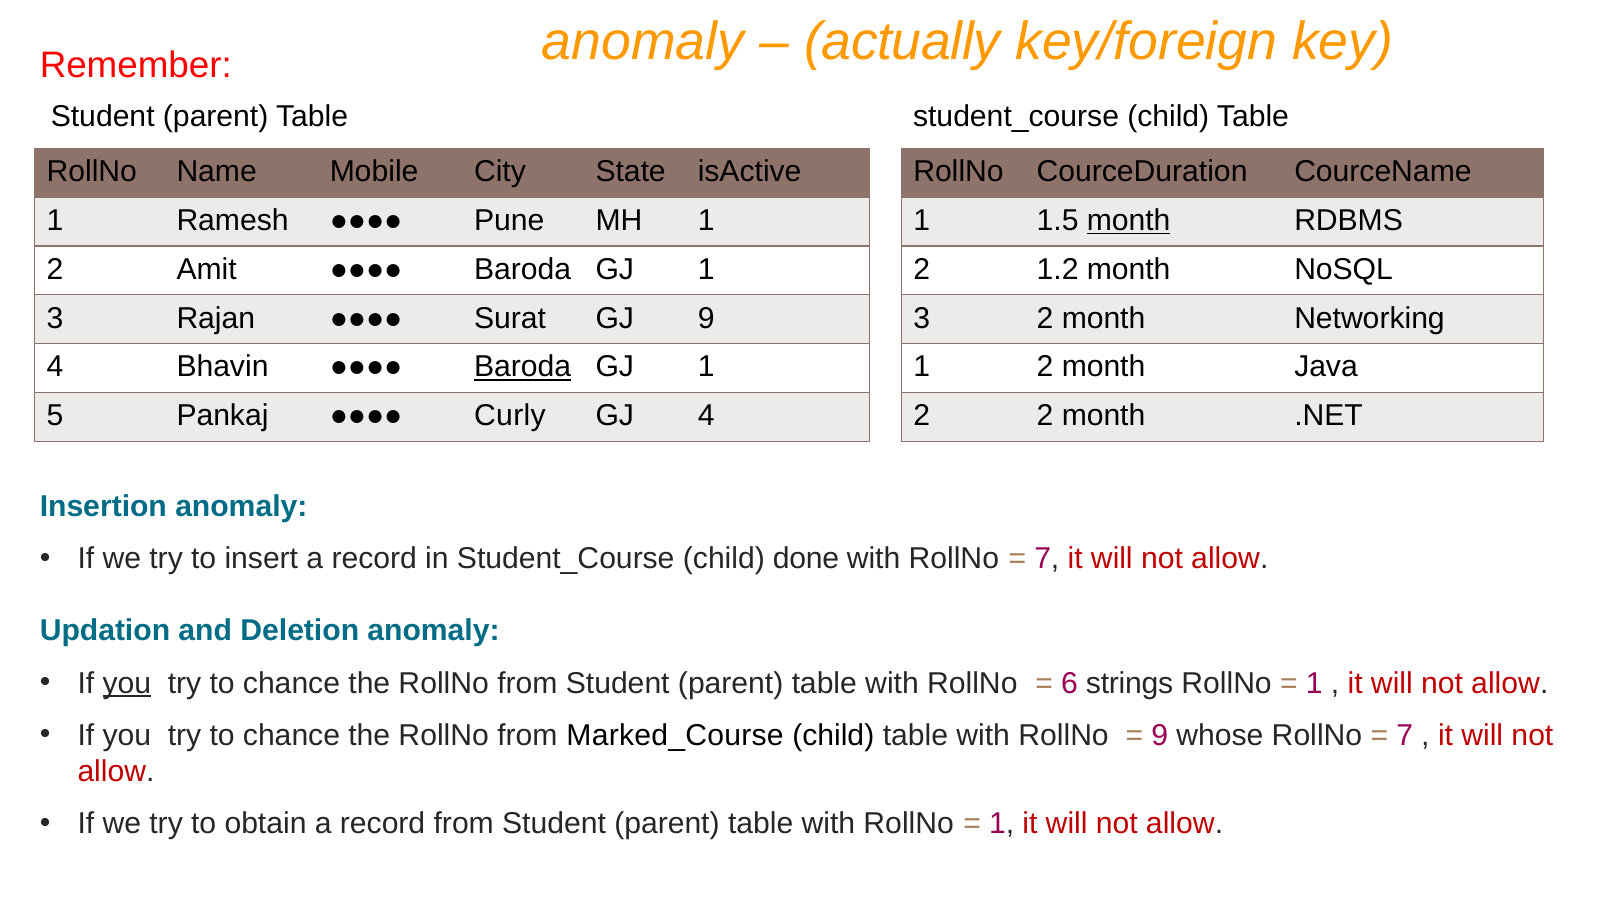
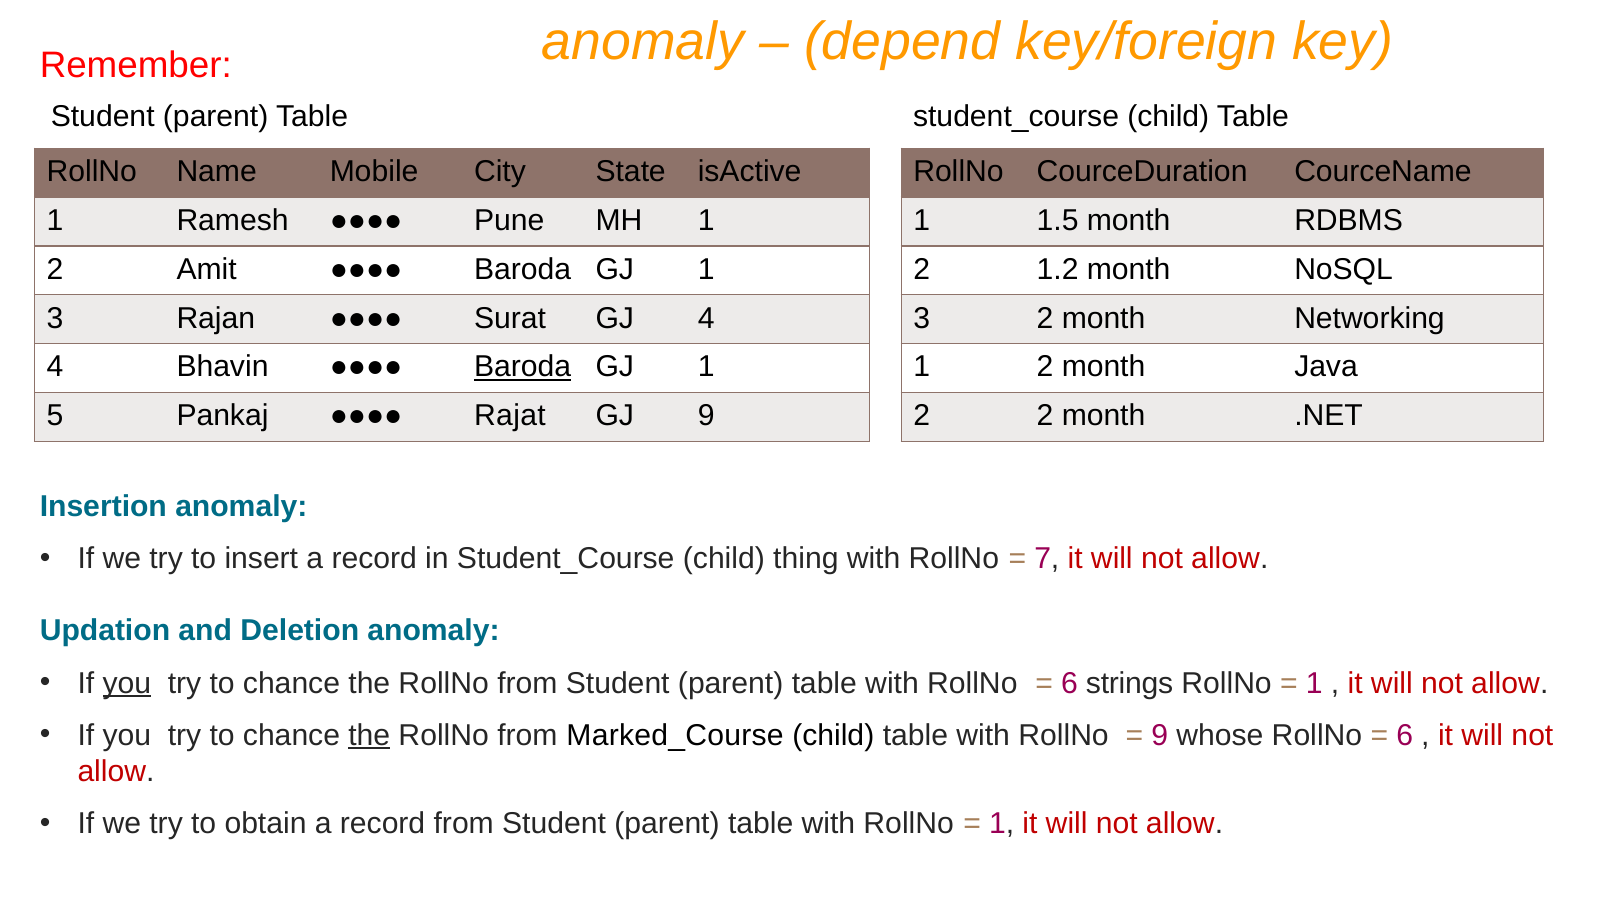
actually: actually -> depend
month at (1129, 220) underline: present -> none
GJ 9: 9 -> 4
Curly: Curly -> Rajat
GJ 4: 4 -> 9
done: done -> thing
the at (369, 735) underline: none -> present
7 at (1405, 735): 7 -> 6
